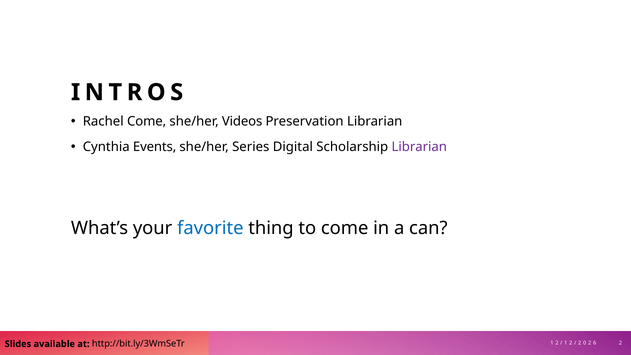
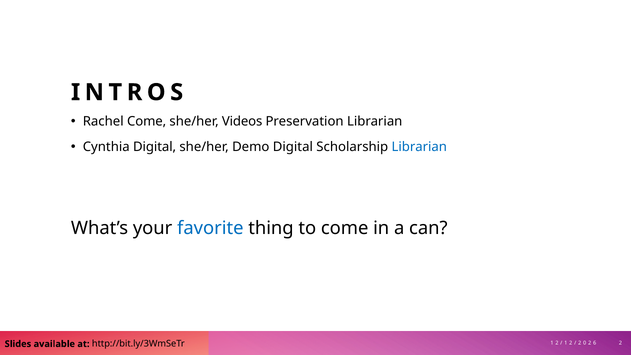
Cynthia Events: Events -> Digital
Series: Series -> Demo
Librarian at (419, 147) colour: purple -> blue
